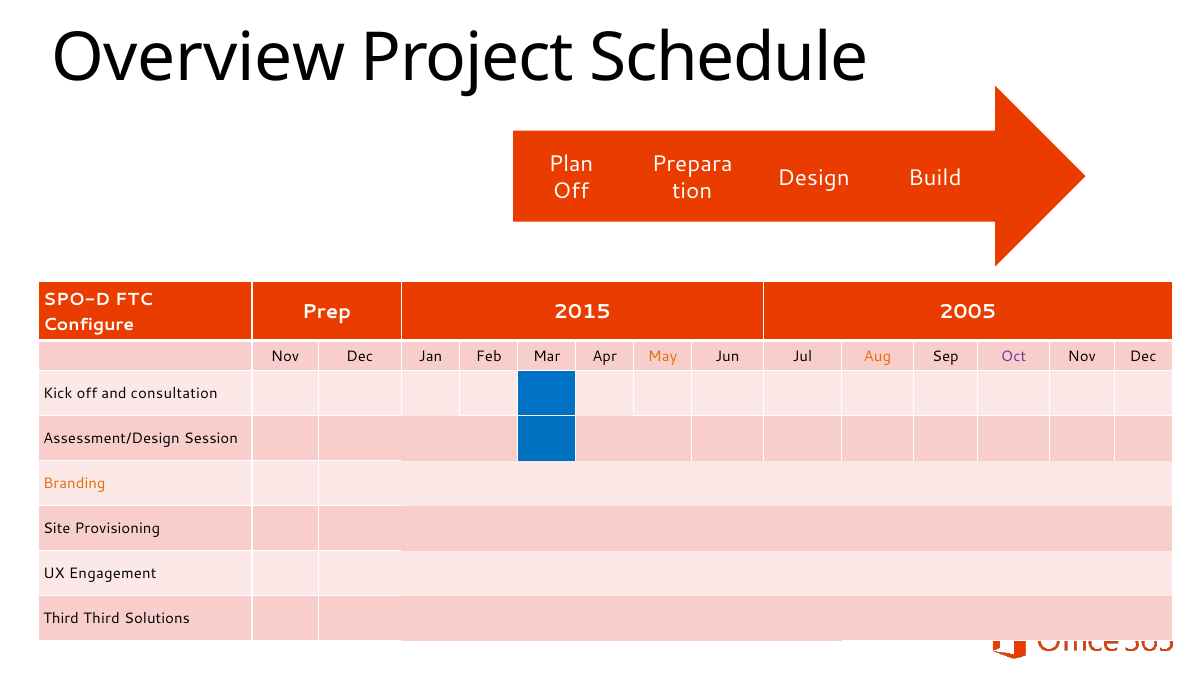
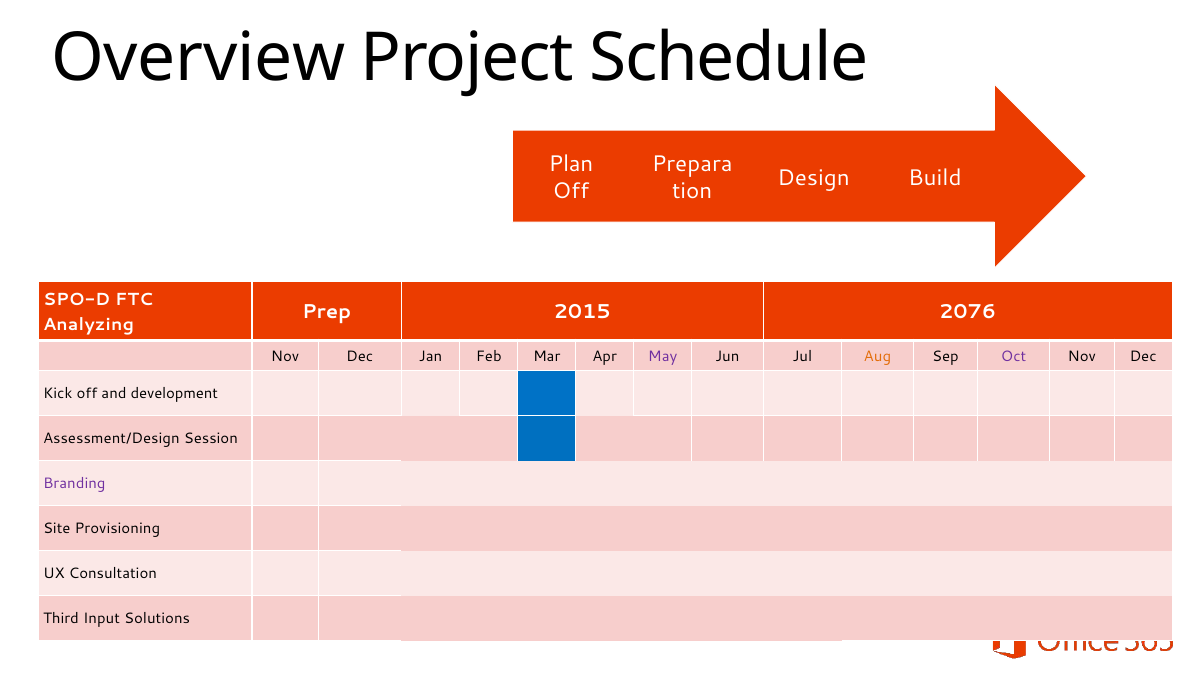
2005: 2005 -> 2076
Configure: Configure -> Analyzing
May colour: orange -> purple
consultation: consultation -> development
Branding colour: orange -> purple
Engagement: Engagement -> Consultation
Third Third: Third -> Input
